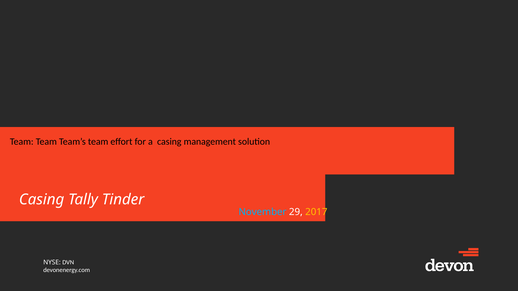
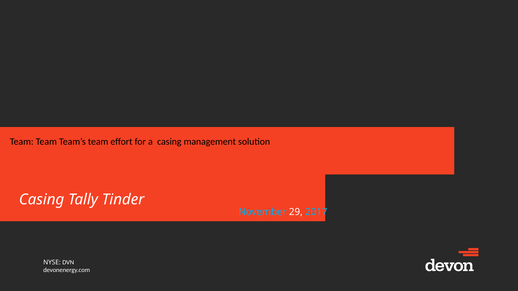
2017 colour: yellow -> light blue
